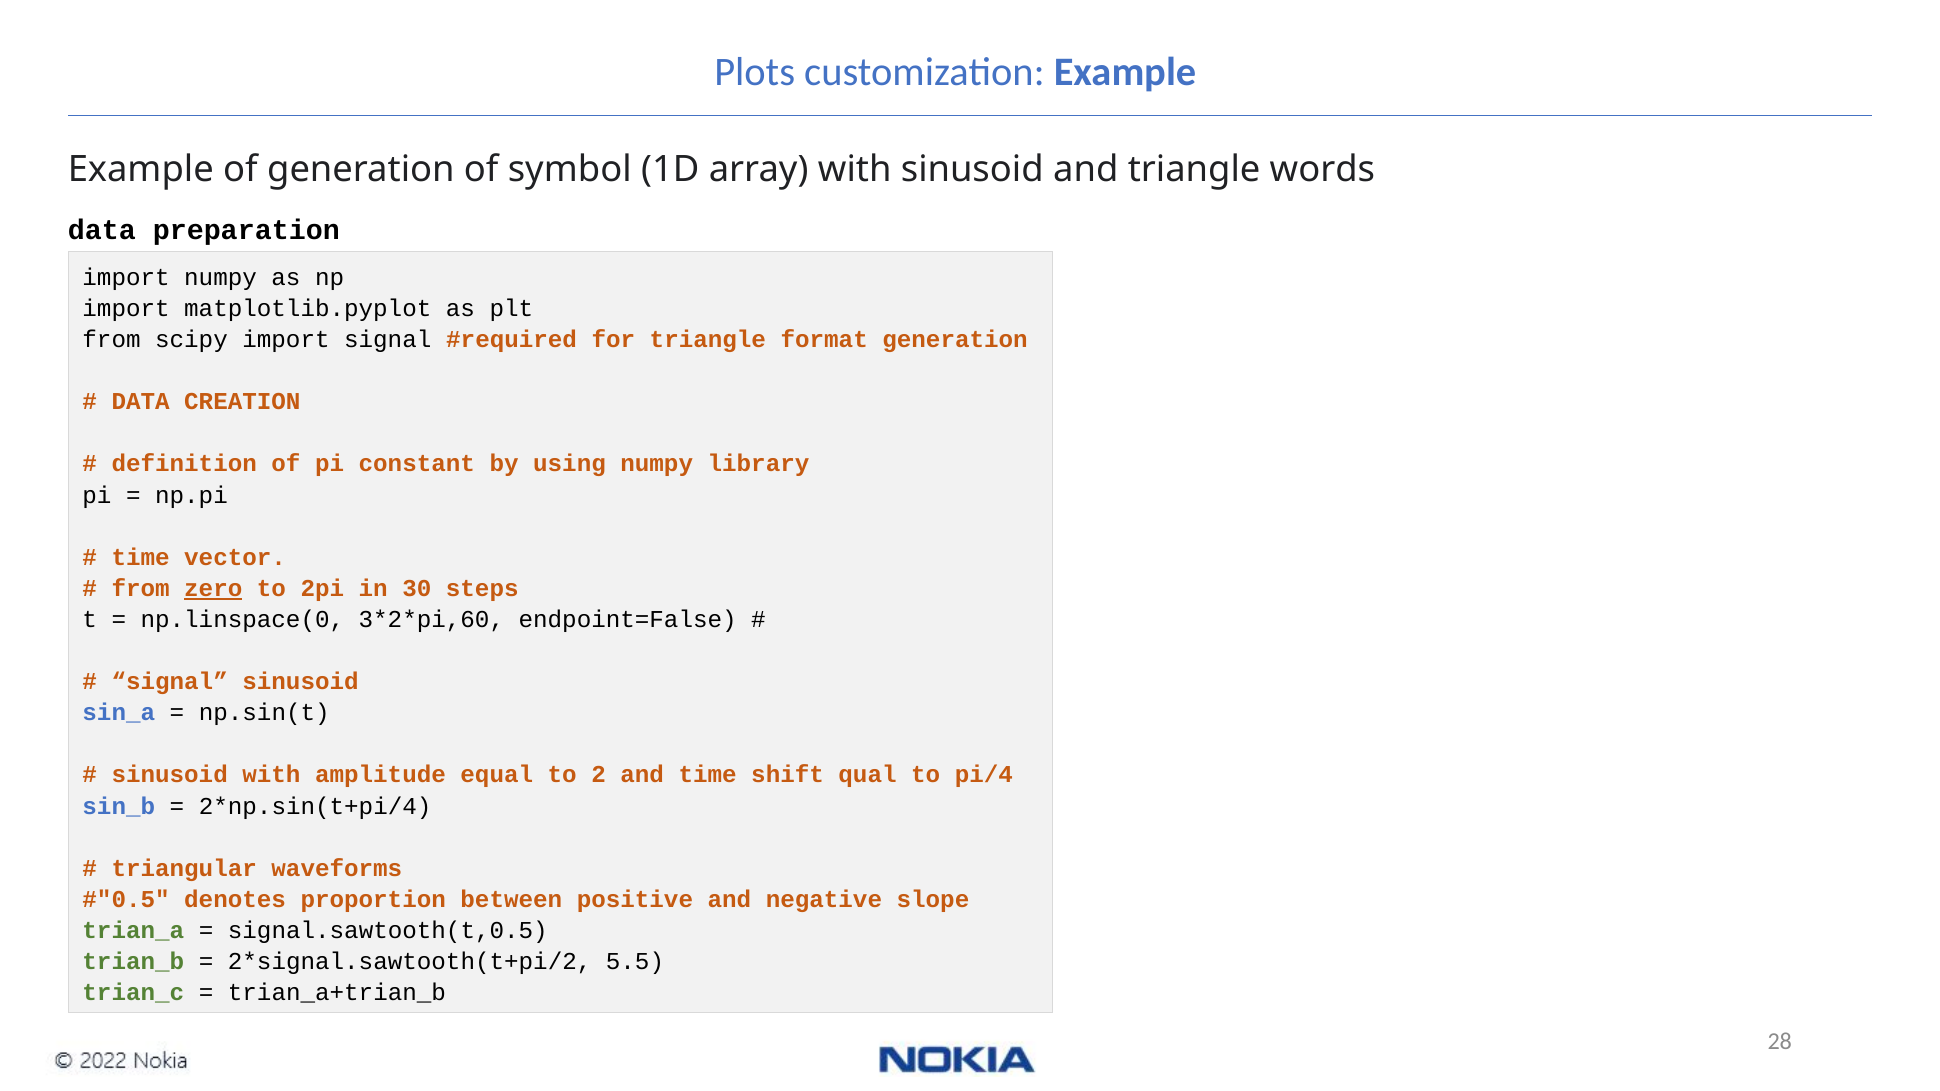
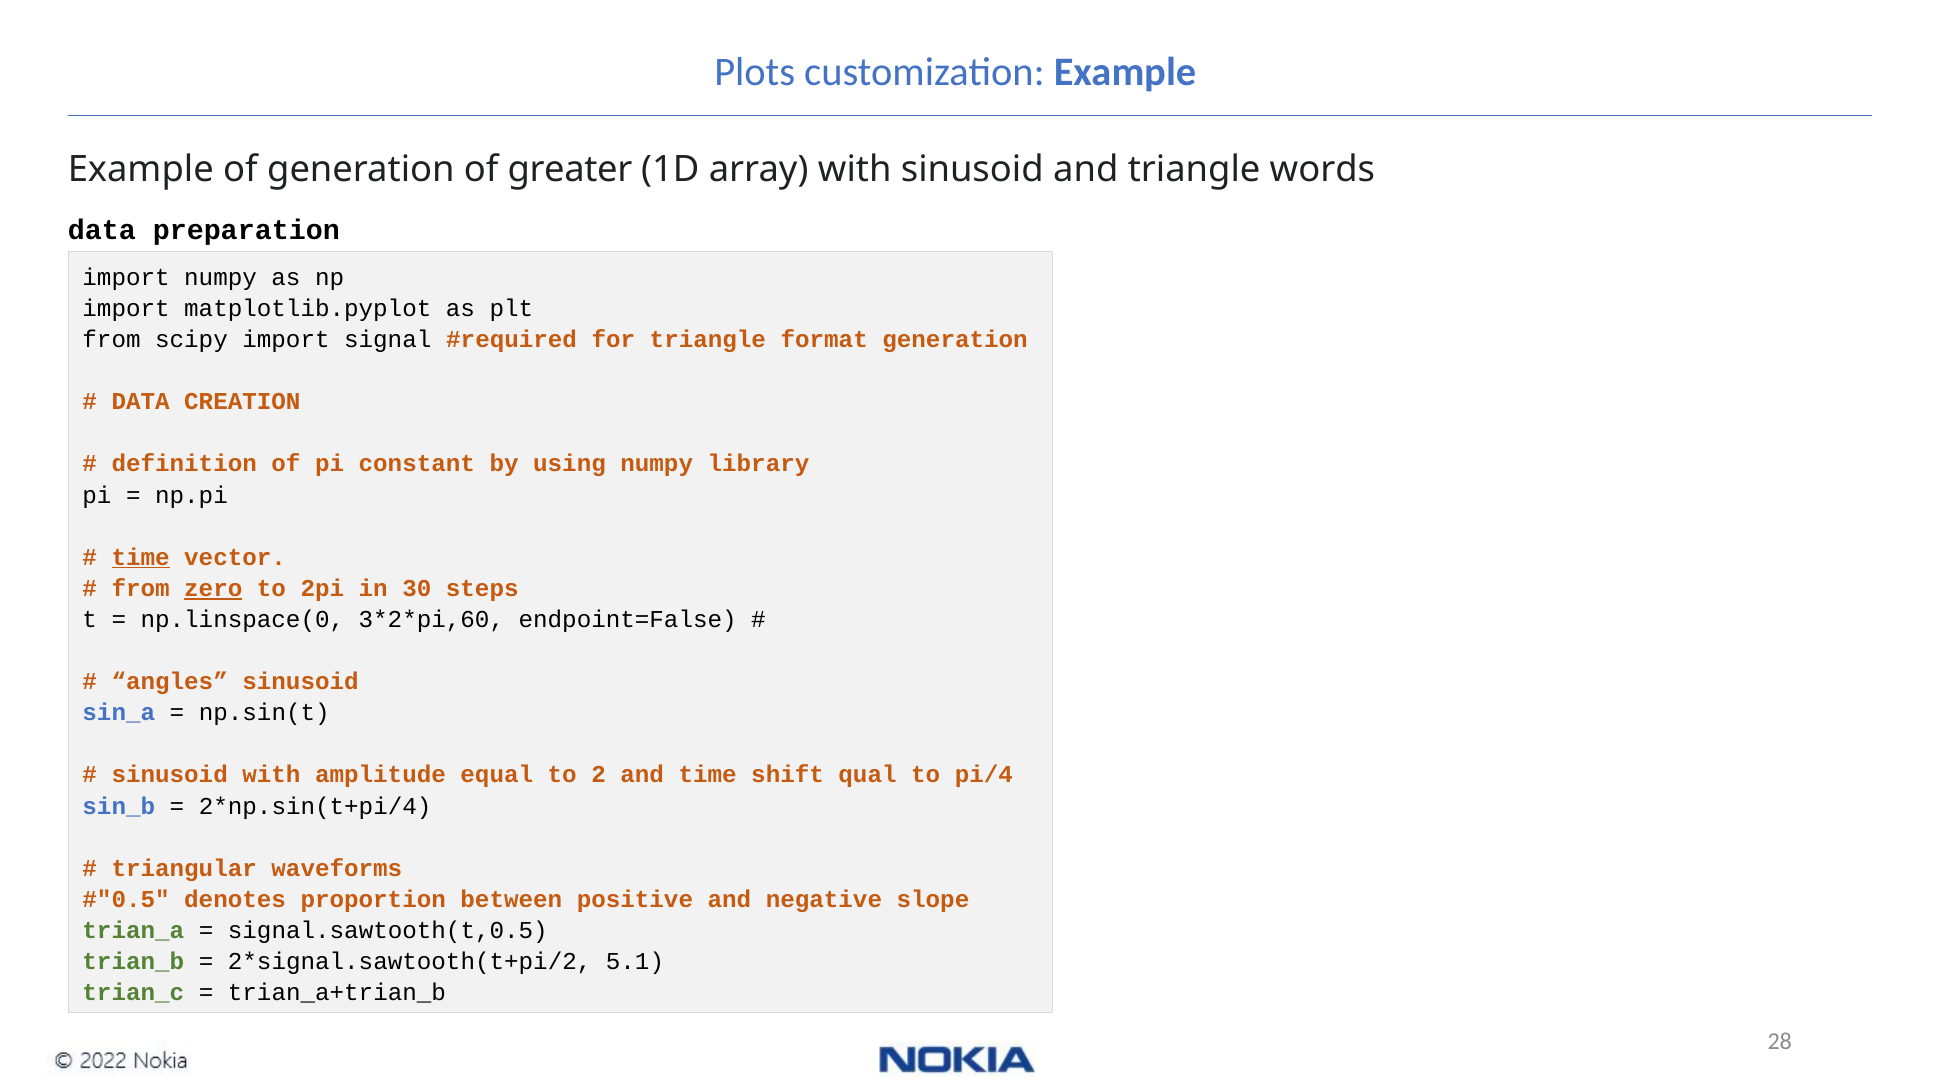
symbol: symbol -> greater
time at (141, 557) underline: none -> present
signal at (170, 682): signal -> angles
5.5: 5.5 -> 5.1
